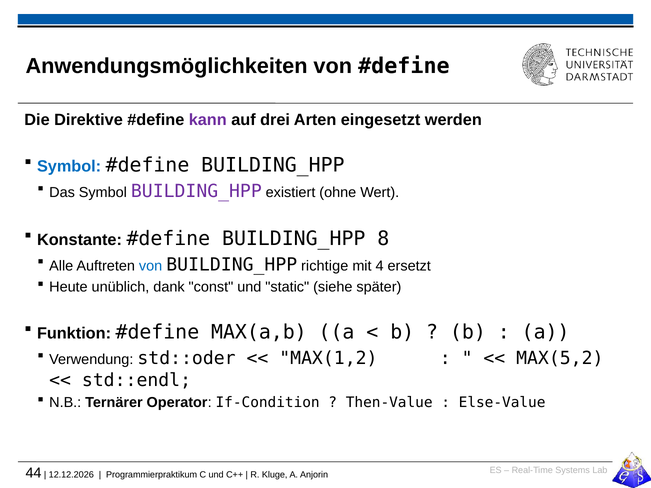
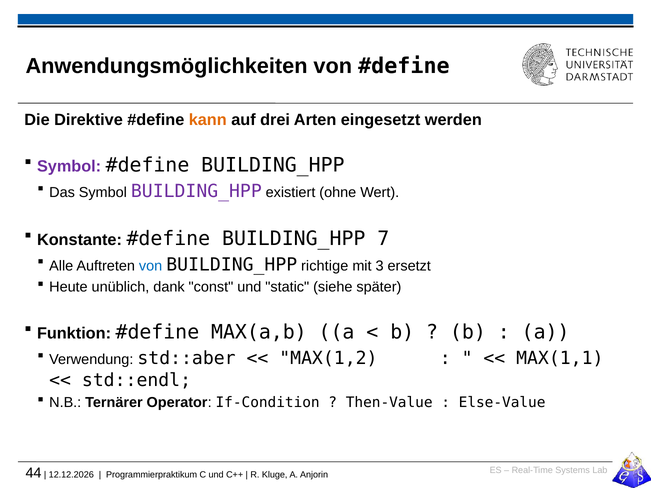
kann colour: purple -> orange
Symbol at (69, 166) colour: blue -> purple
8: 8 -> 7
4: 4 -> 3
std::oder: std::oder -> std::aber
MAX(5,2: MAX(5,2 -> MAX(1,1
